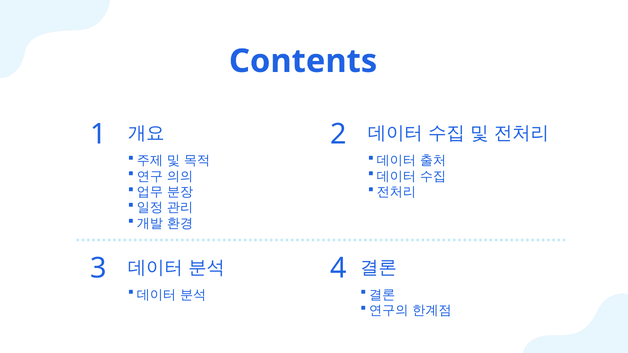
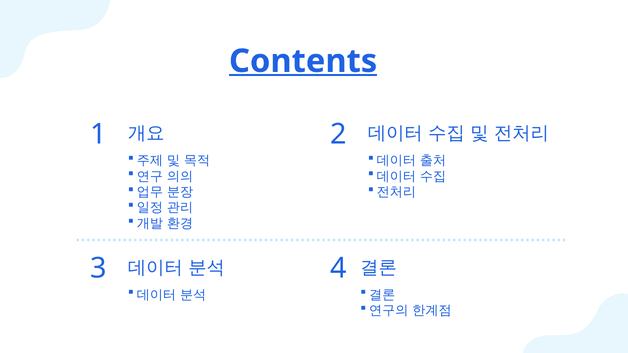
Contents underline: none -> present
